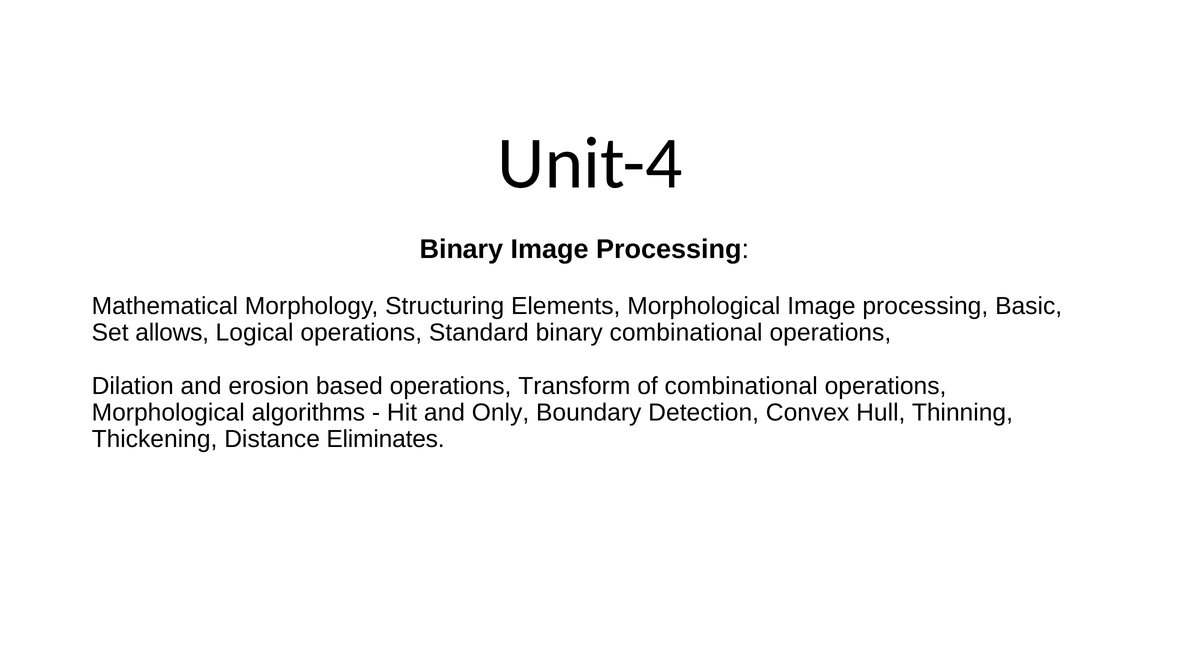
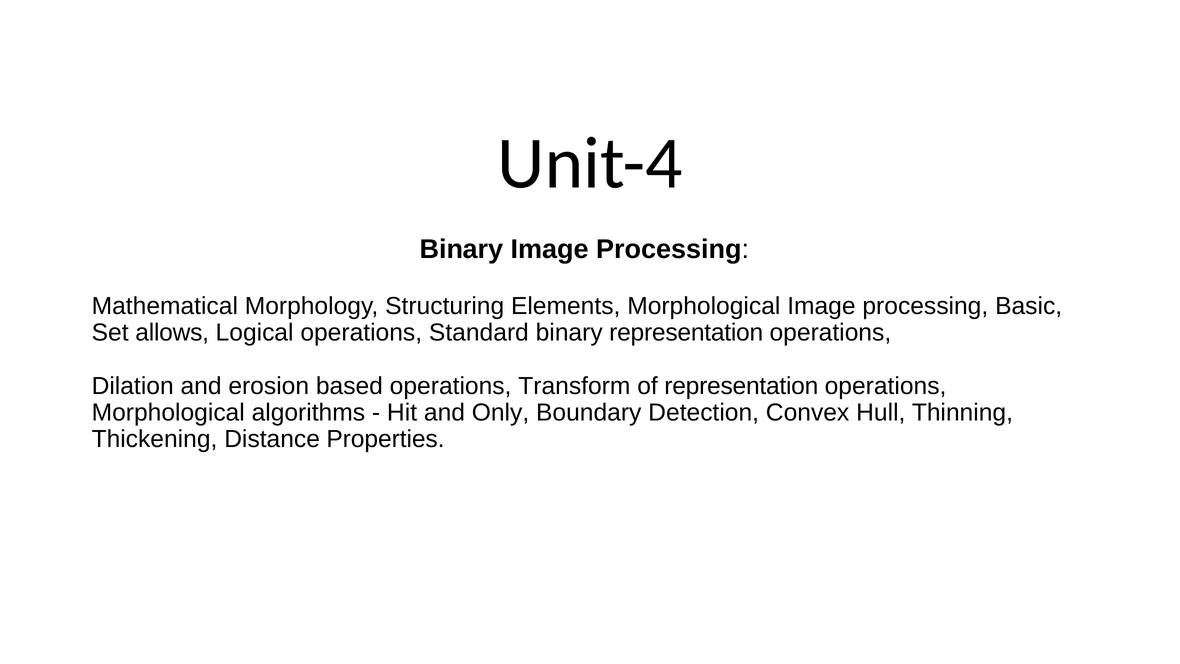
binary combinational: combinational -> representation
of combinational: combinational -> representation
Eliminates: Eliminates -> Properties
